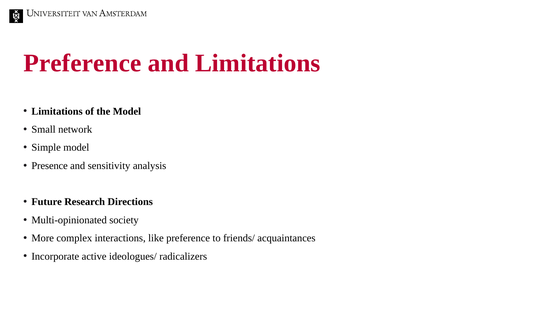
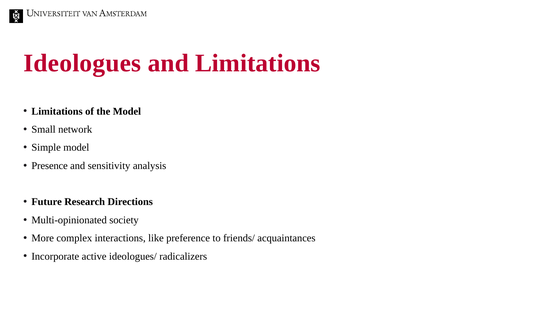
Preference at (82, 63): Preference -> Ideologues
